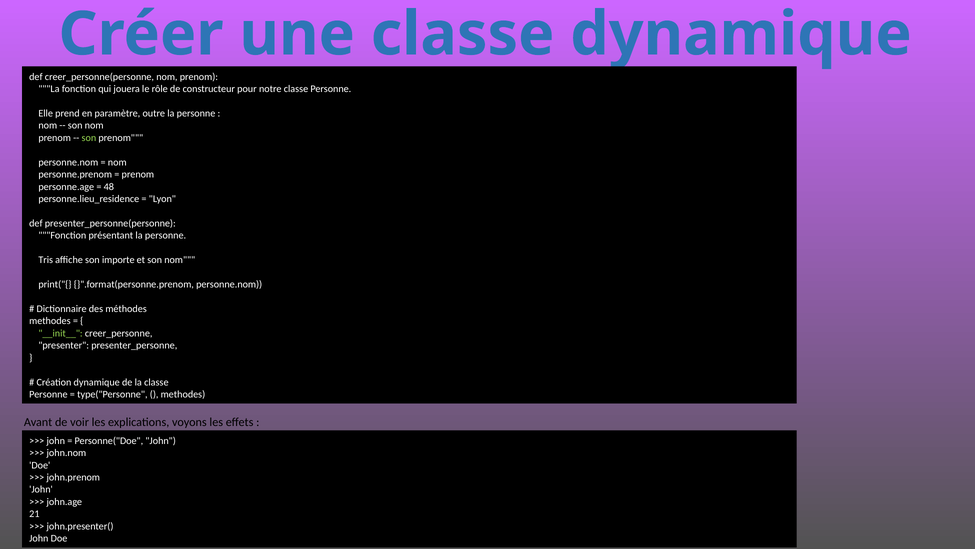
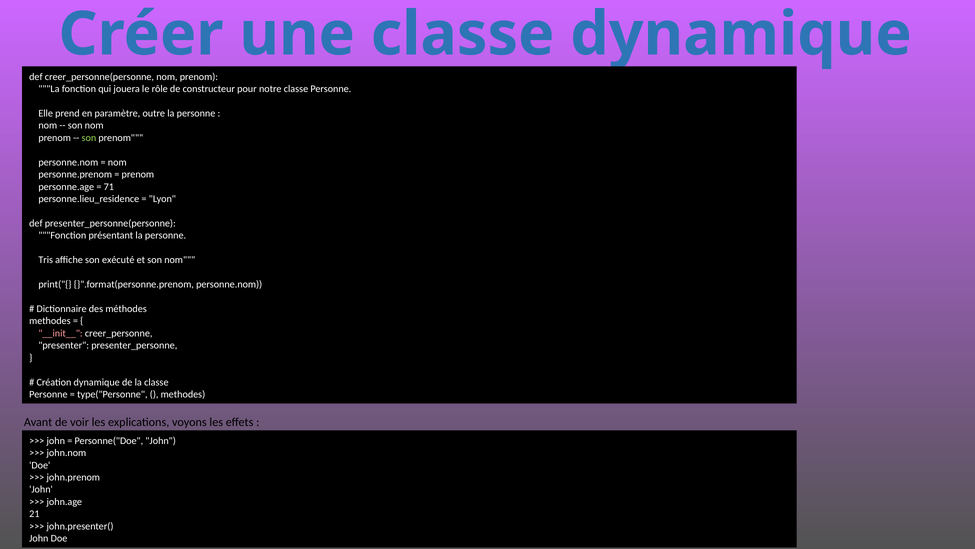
48: 48 -> 71
importe: importe -> exécuté
__init__ colour: light green -> pink
